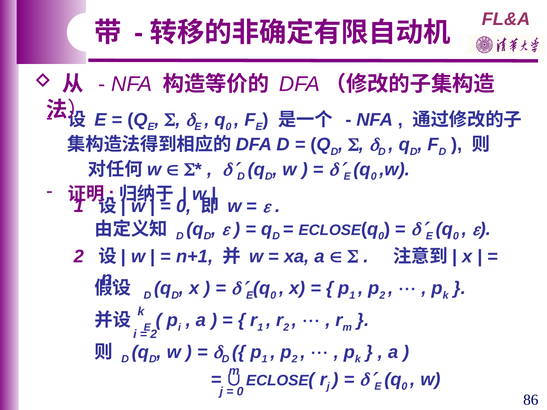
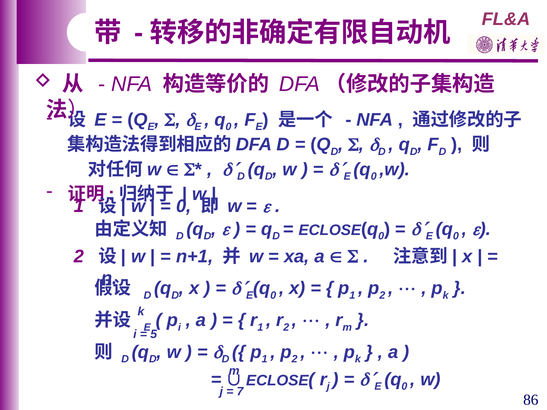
2 at (154, 334): 2 -> 5
0 at (240, 392): 0 -> 7
